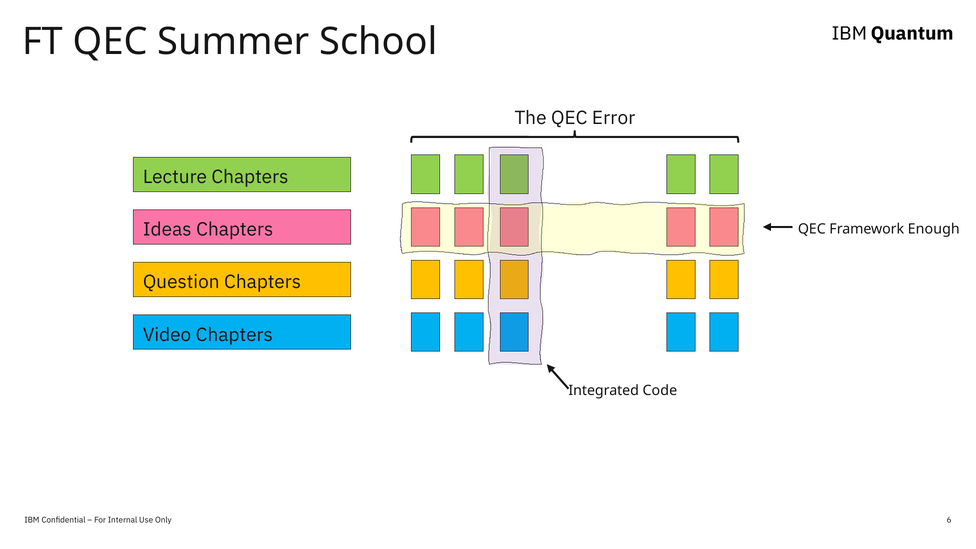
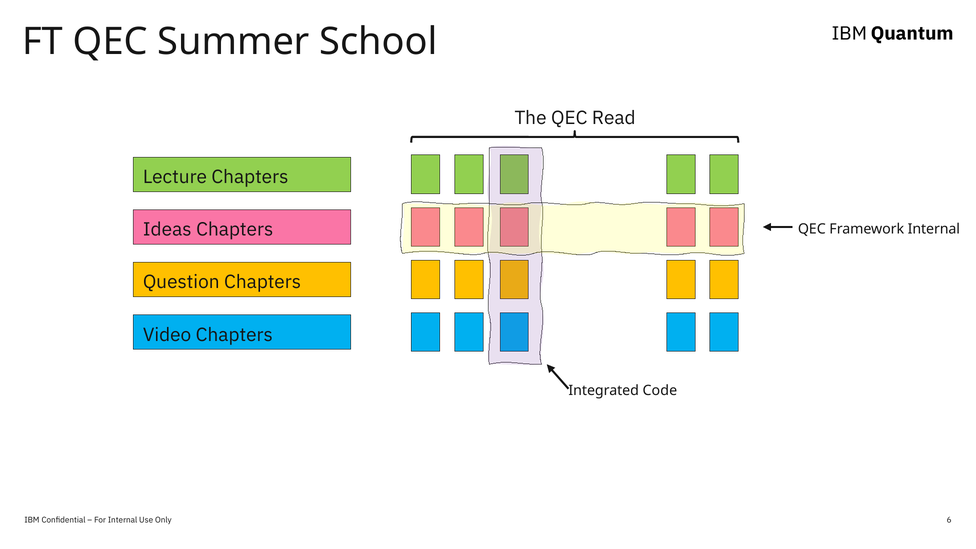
Error: Error -> Read
Framework Enough: Enough -> Internal
